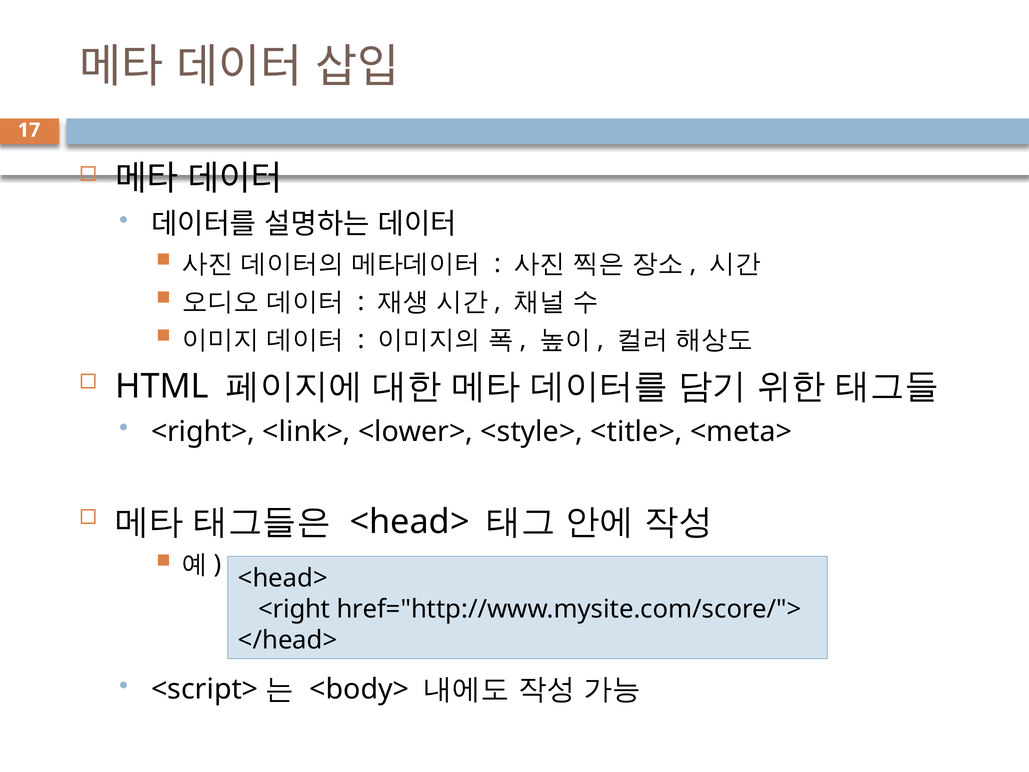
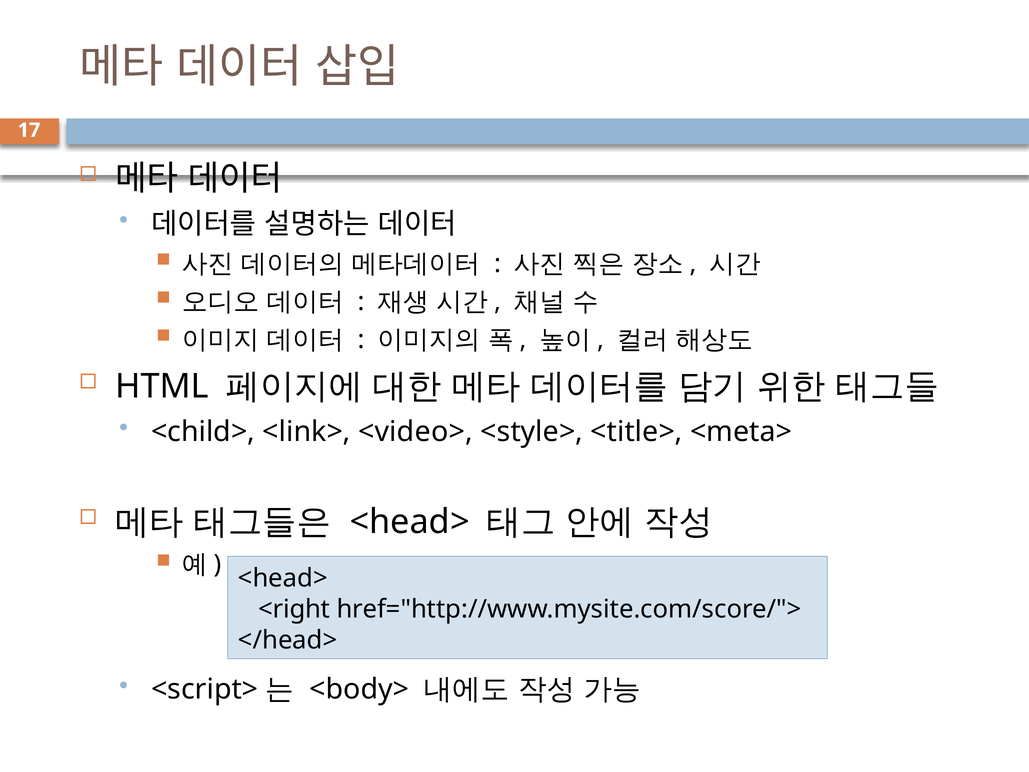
<right>: <right> -> <child>
<lower>: <lower> -> <video>
